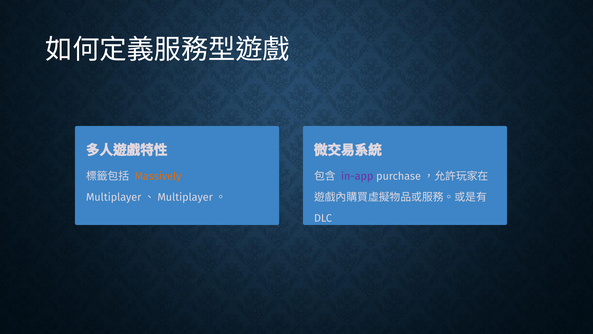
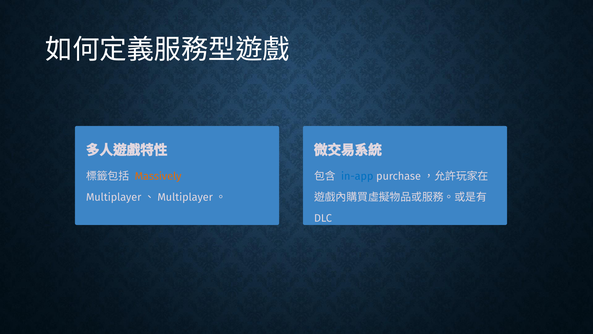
in-app colour: purple -> blue
